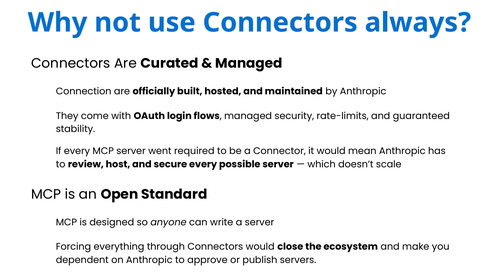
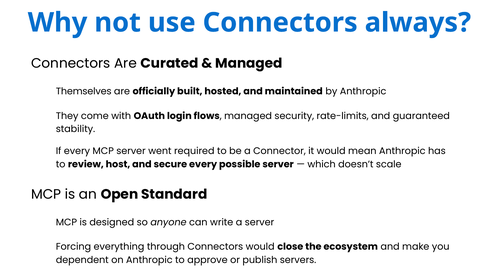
Connection: Connection -> Themselves
